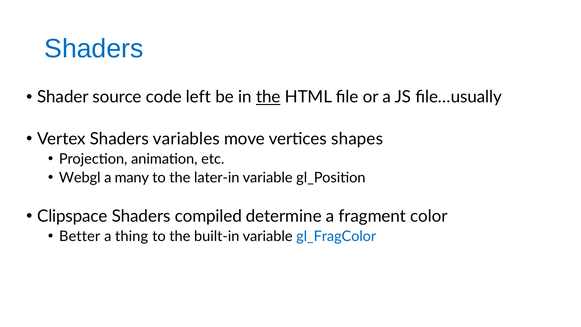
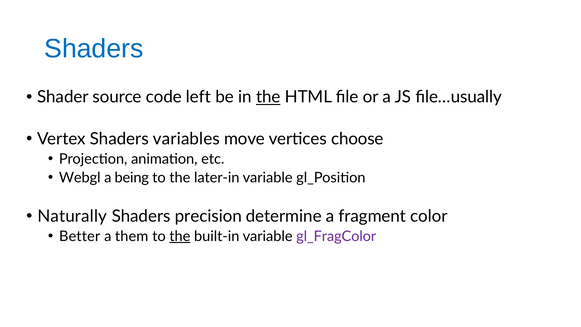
shapes: shapes -> choose
many: many -> being
Clipspace: Clipspace -> Naturally
compiled: compiled -> precision
thing: thing -> them
the at (180, 236) underline: none -> present
gl_FragColor colour: blue -> purple
